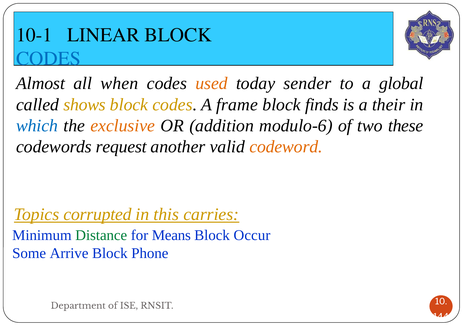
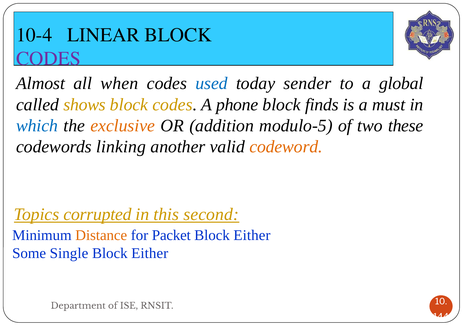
10-1: 10-1 -> 10-4
CODES at (48, 59) colour: blue -> purple
used colour: orange -> blue
frame: frame -> phone
their: their -> must
modulo-6: modulo-6 -> modulo-5
request: request -> linking
carries: carries -> second
Distance colour: green -> orange
Means: Means -> Packet
Occur at (252, 236): Occur -> Either
Arrive: Arrive -> Single
Phone at (150, 254): Phone -> Either
